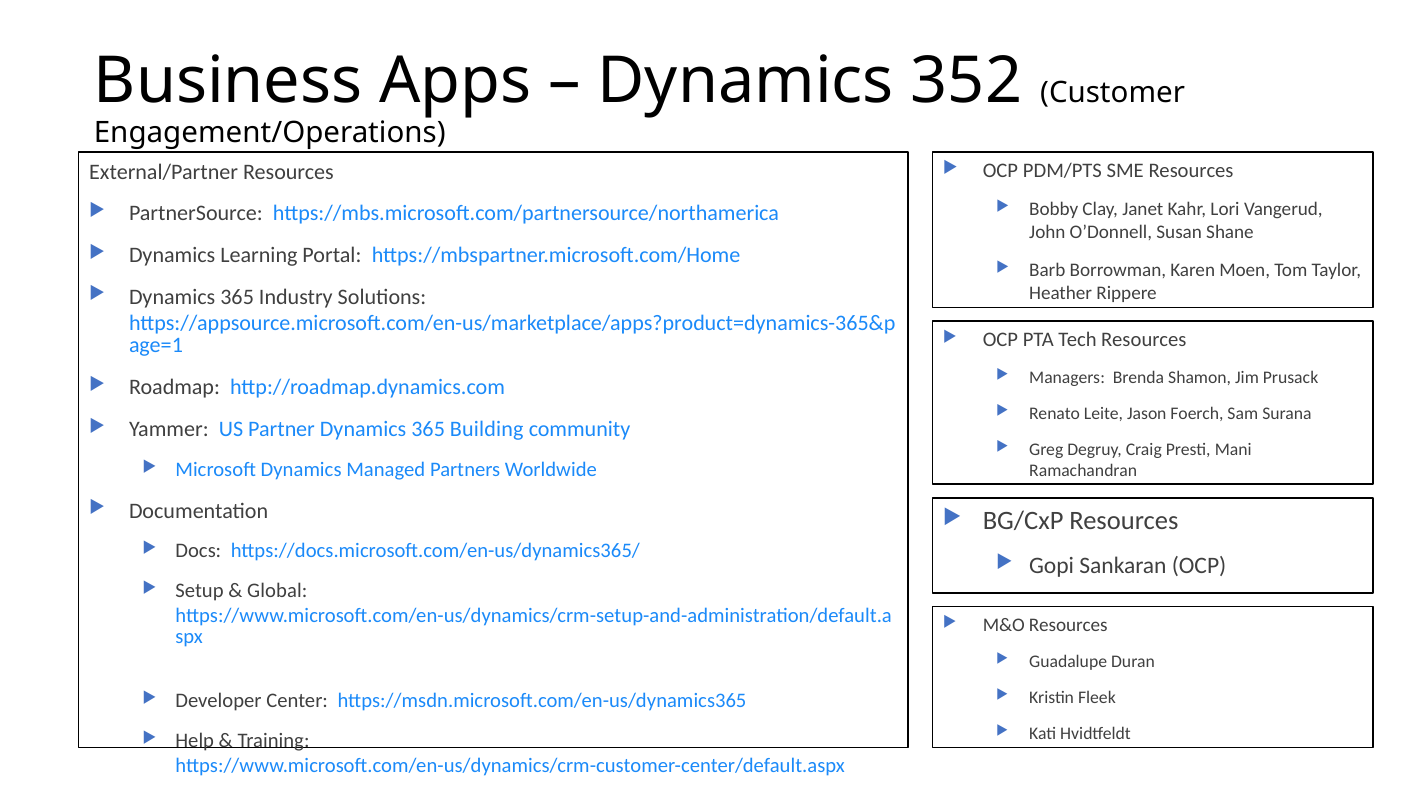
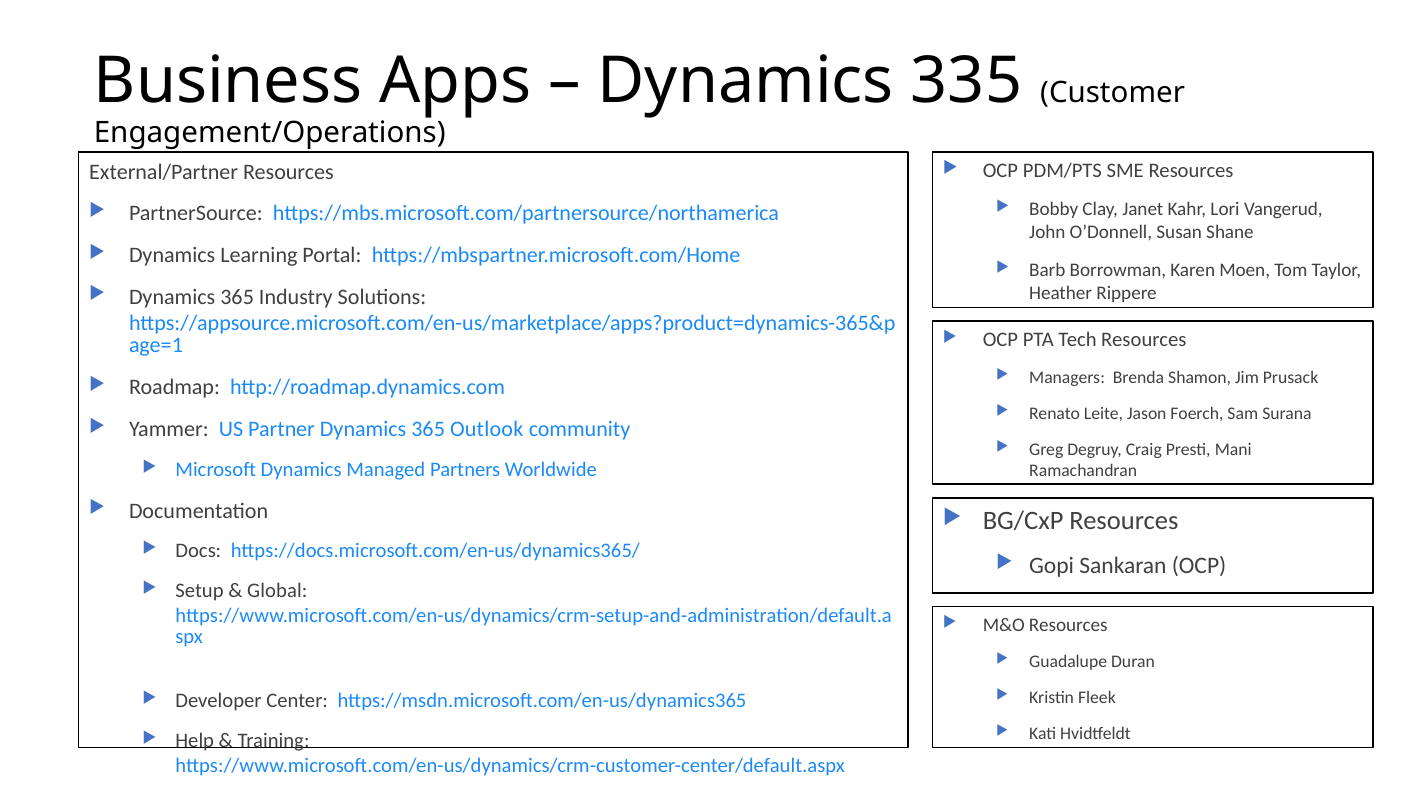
352: 352 -> 335
Building: Building -> Outlook
